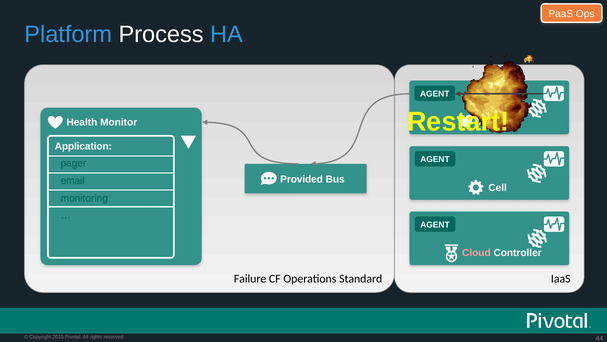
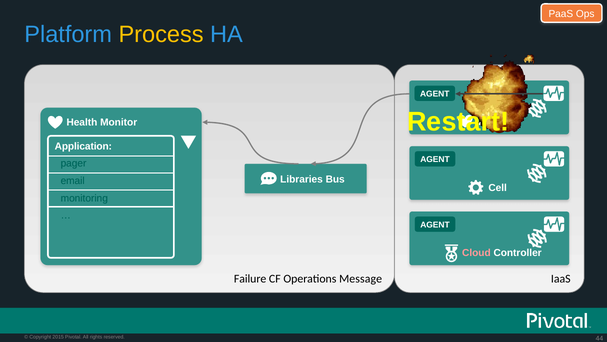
Process colour: white -> yellow
Provided: Provided -> Libraries
Standard: Standard -> Message
